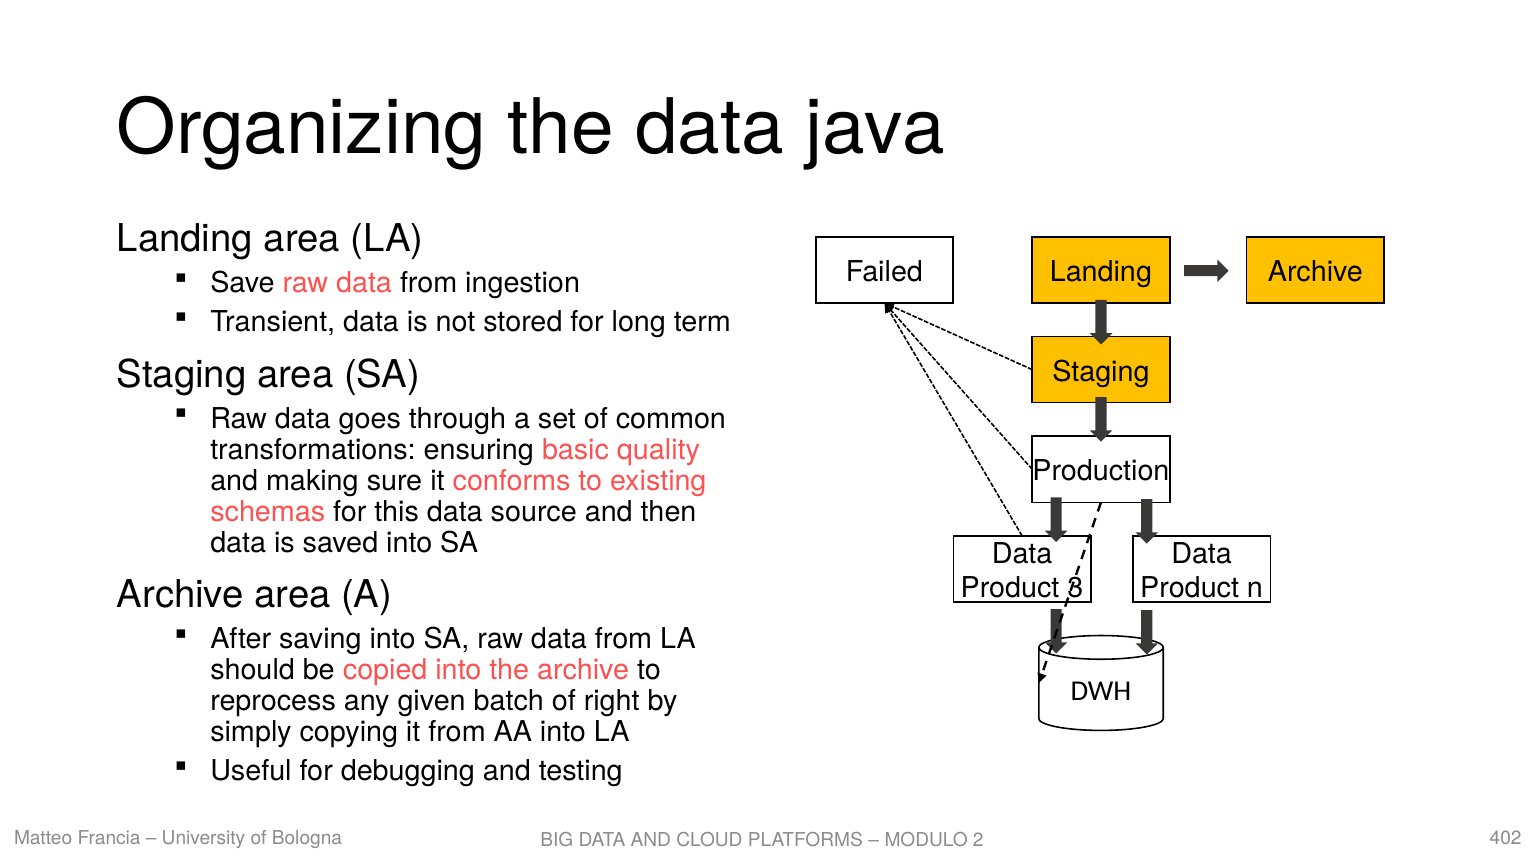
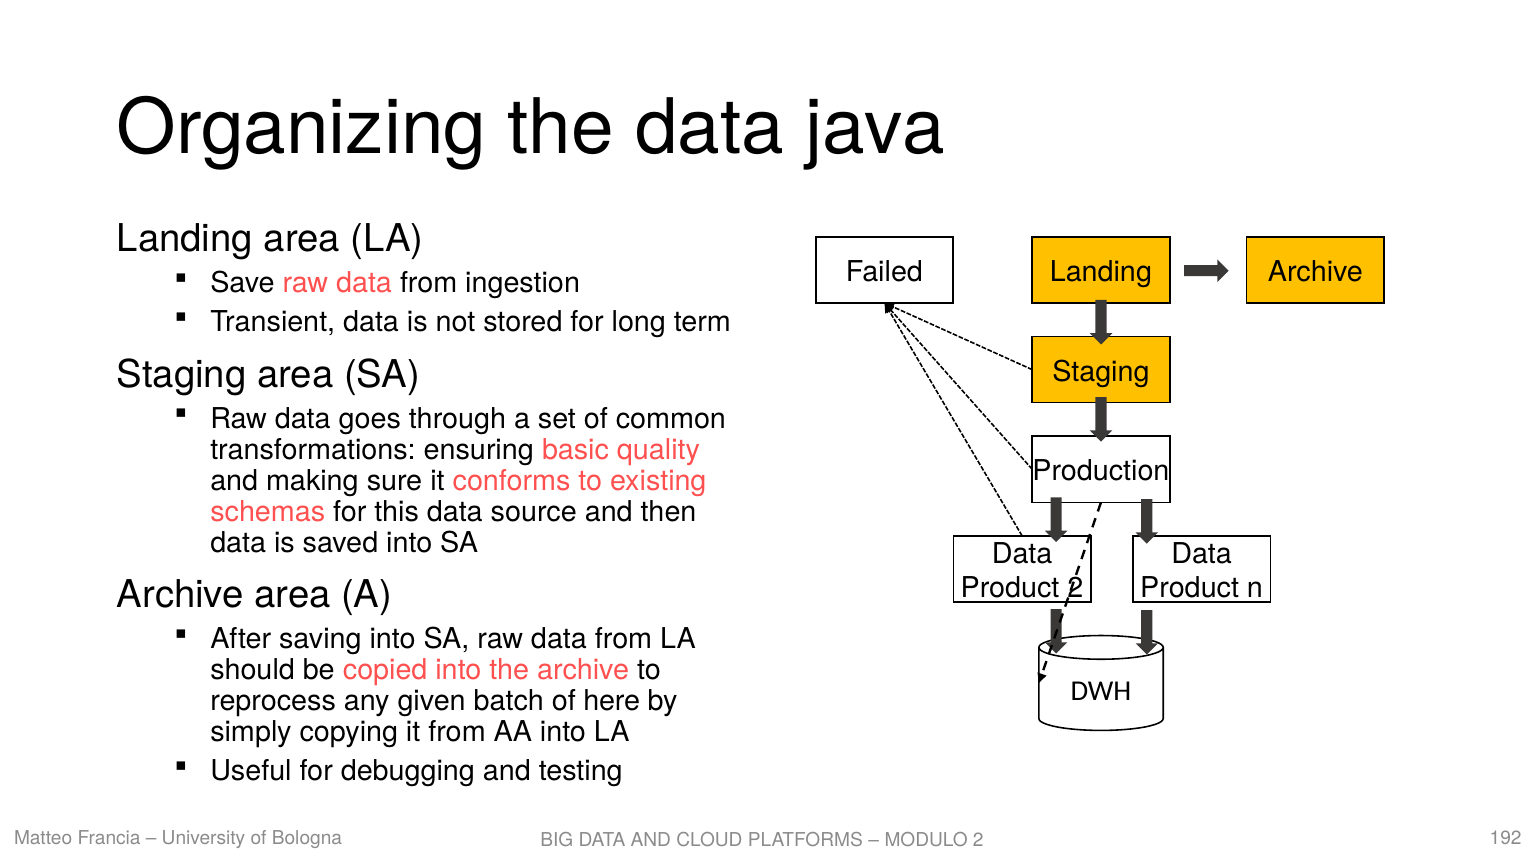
Product 3: 3 -> 2
right: right -> here
402: 402 -> 192
